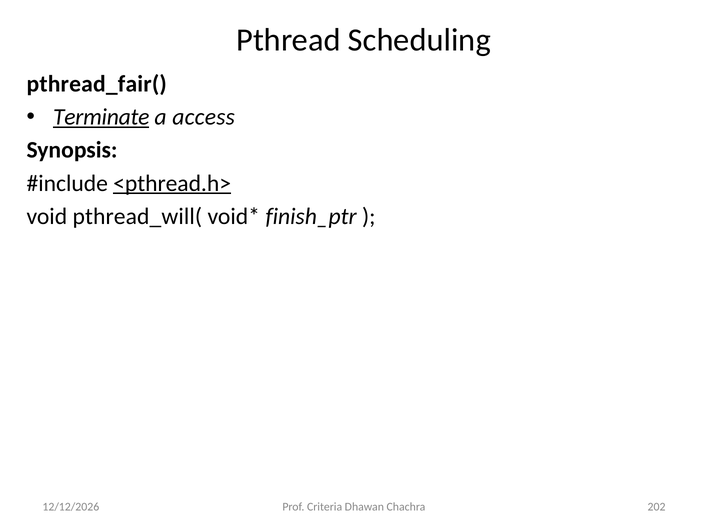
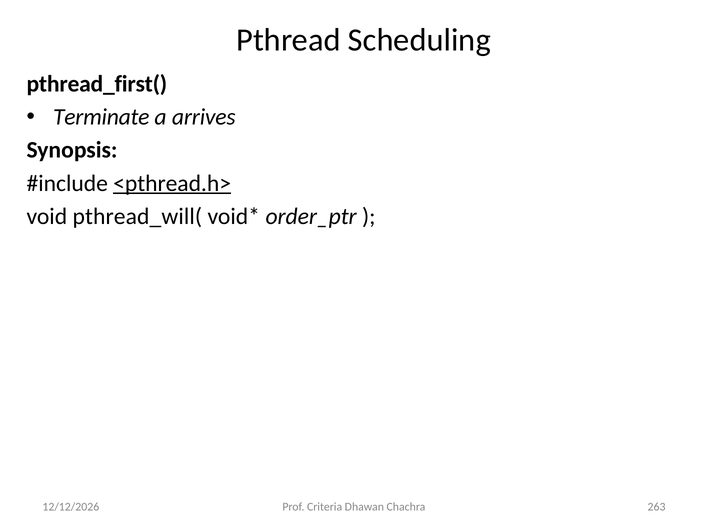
pthread_fair(: pthread_fair( -> pthread_first(
Terminate underline: present -> none
access: access -> arrives
finish_ptr: finish_ptr -> order_ptr
202: 202 -> 263
